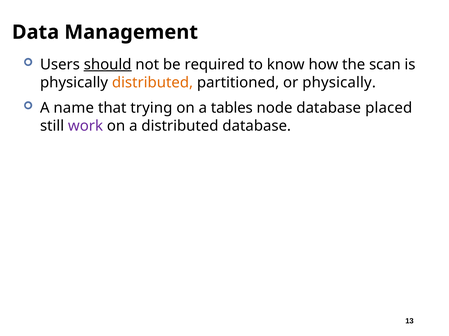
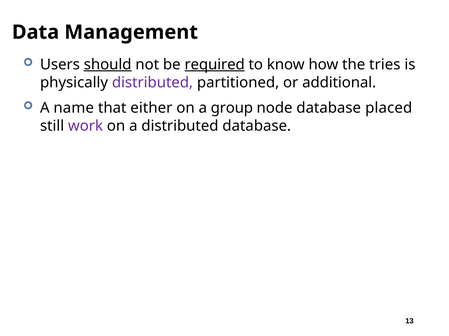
required underline: none -> present
scan: scan -> tries
distributed at (152, 83) colour: orange -> purple
or physically: physically -> additional
trying: trying -> either
tables: tables -> group
